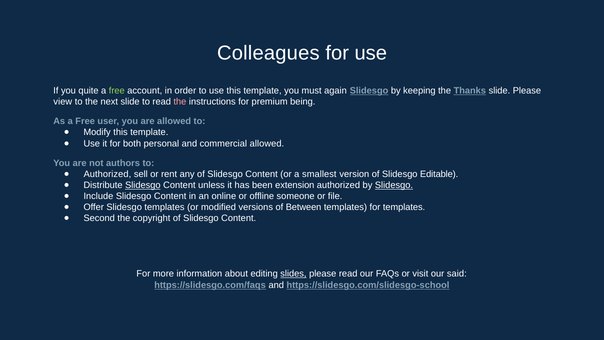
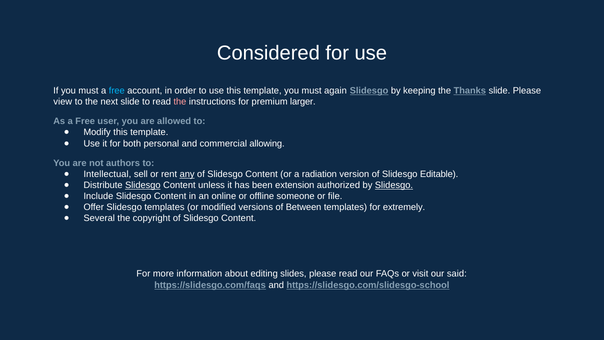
Colleagues: Colleagues -> Considered
If you quite: quite -> must
free at (117, 91) colour: light green -> light blue
being: being -> larger
commercial allowed: allowed -> allowing
Authorized at (107, 174): Authorized -> Intellectual
any underline: none -> present
smallest: smallest -> radiation
for templates: templates -> extremely
Second: Second -> Several
slides underline: present -> none
